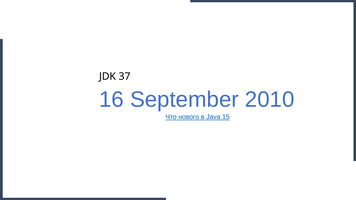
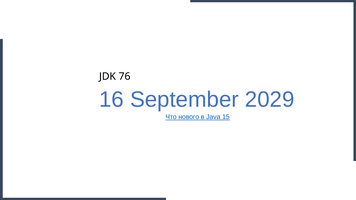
37: 37 -> 76
2010: 2010 -> 2029
